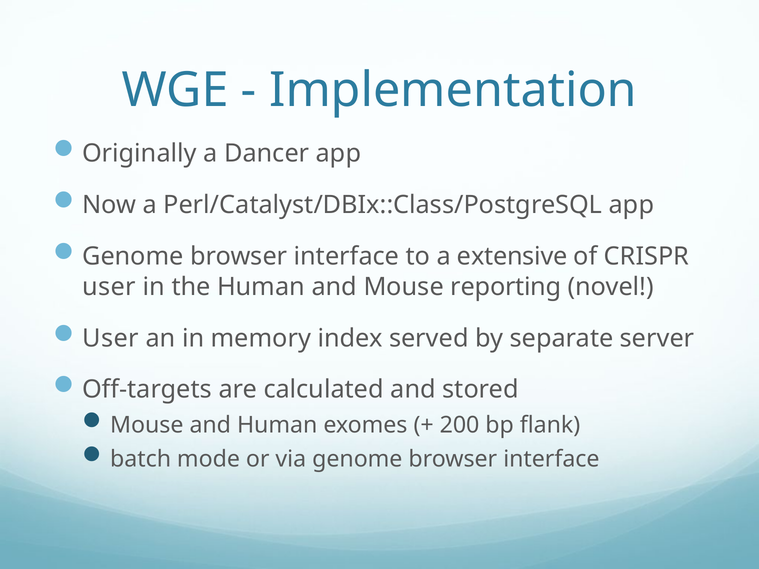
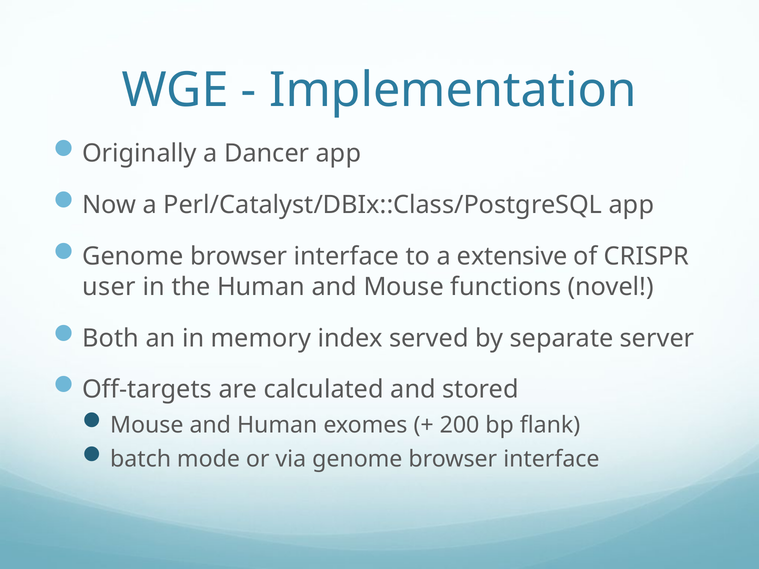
reporting: reporting -> functions
User at (111, 338): User -> Both
